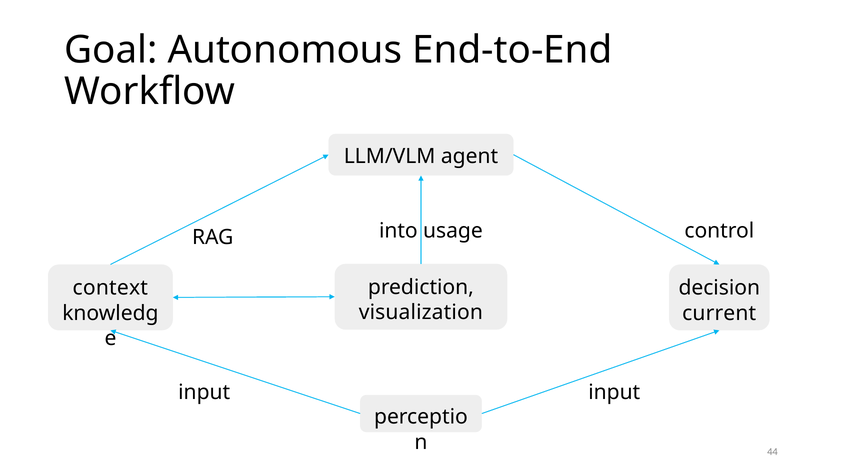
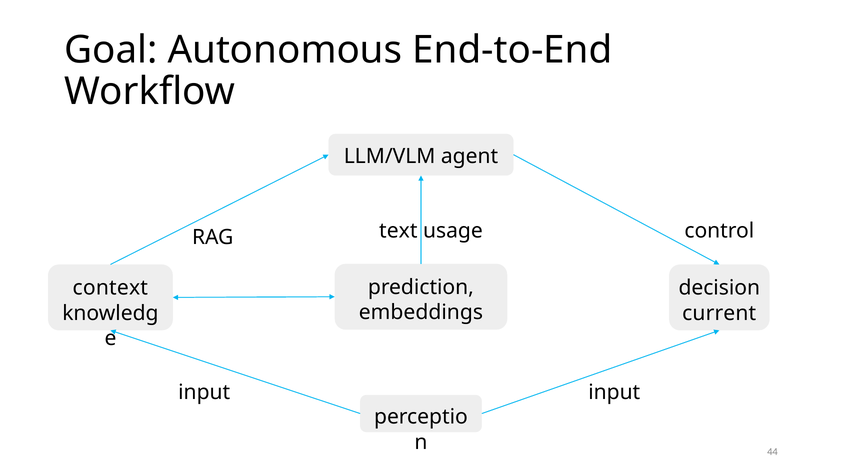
into: into -> text
visualization: visualization -> embeddings
